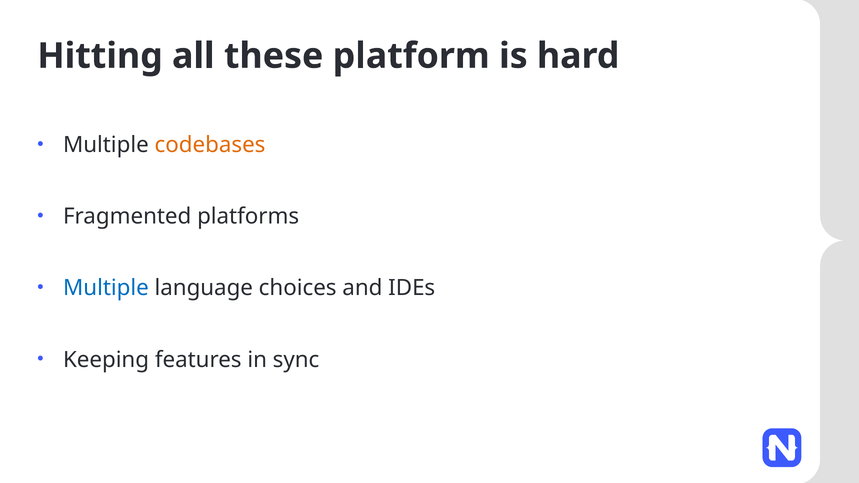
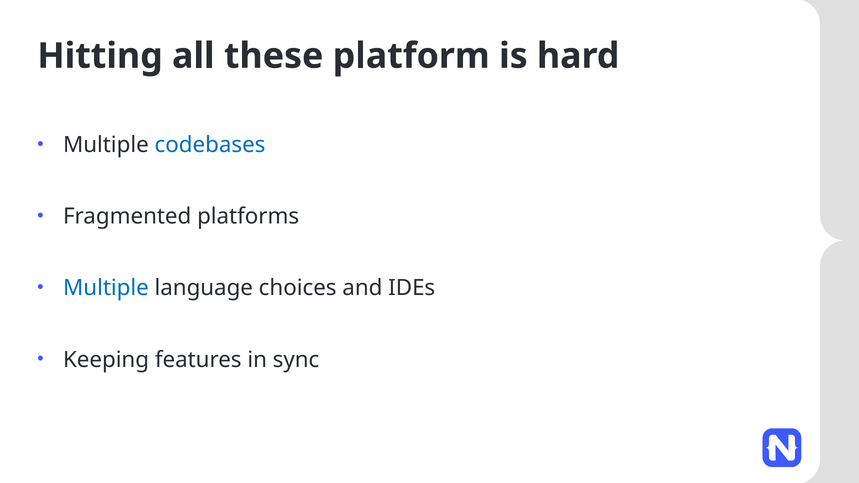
codebases colour: orange -> blue
